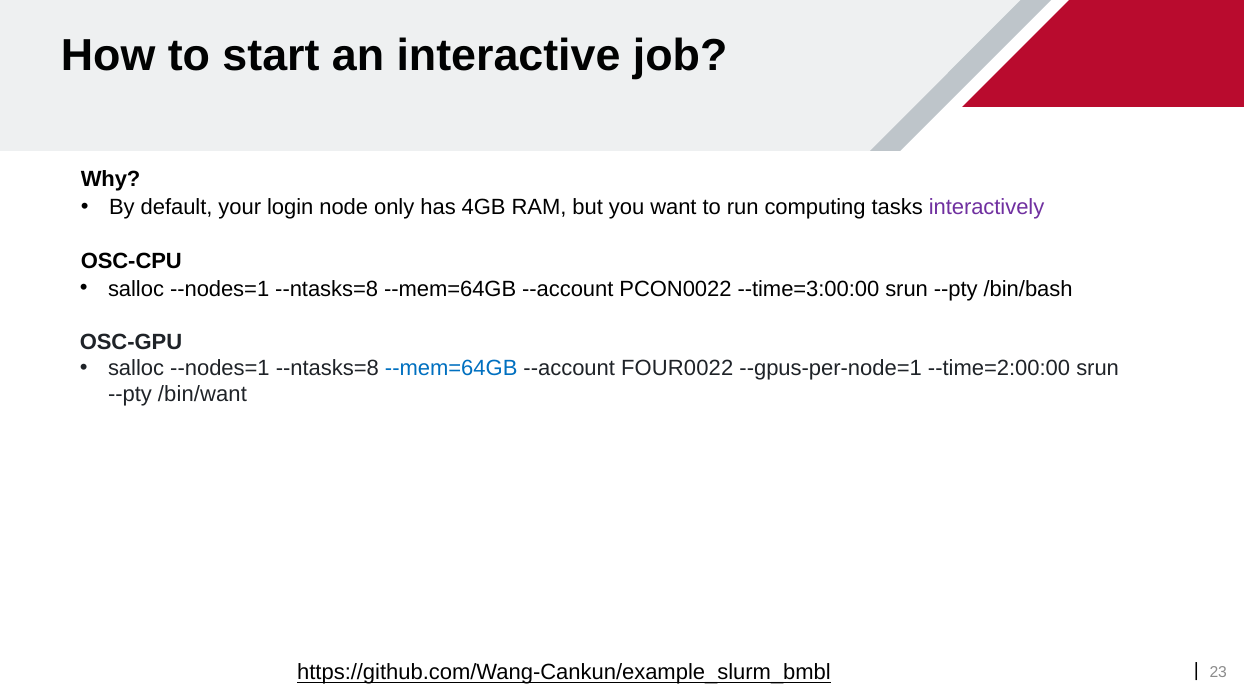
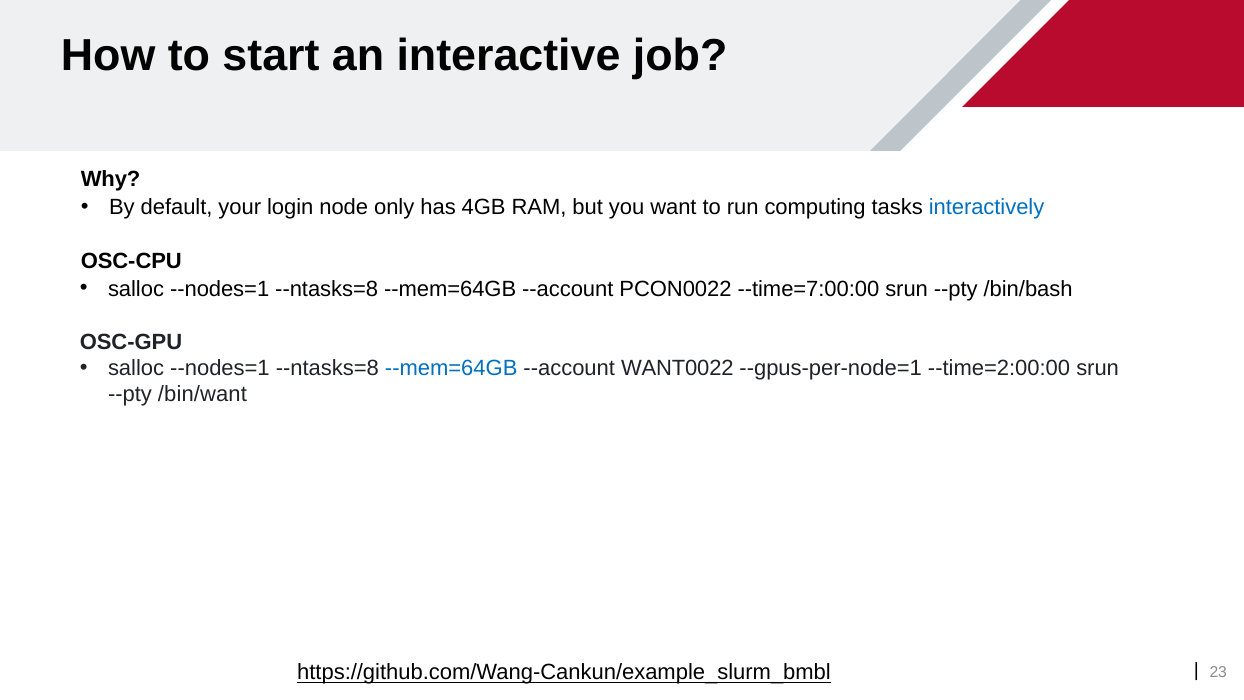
interactively colour: purple -> blue
--time=3:00:00: --time=3:00:00 -> --time=7:00:00
FOUR0022: FOUR0022 -> WANT0022
